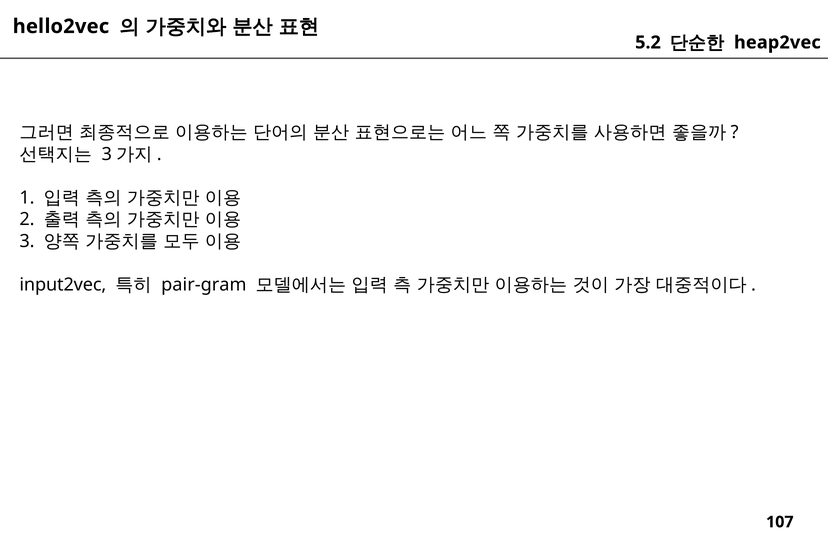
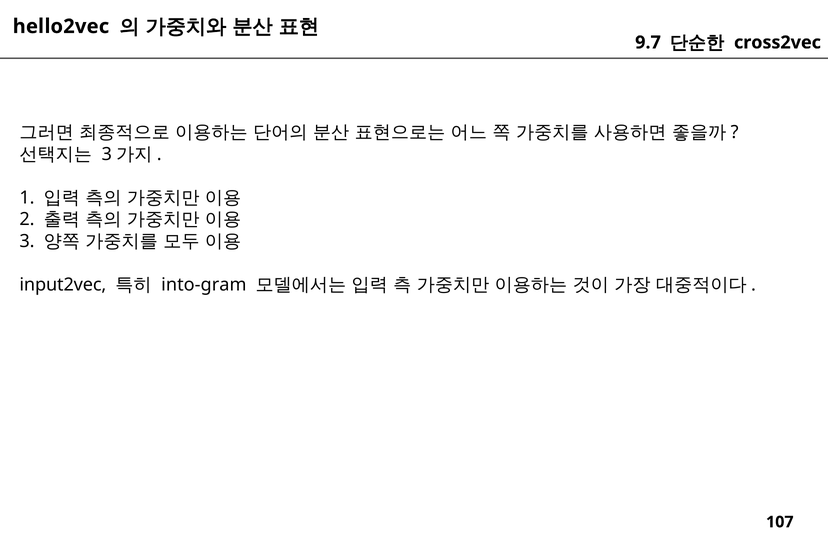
5.2: 5.2 -> 9.7
heap2vec: heap2vec -> cross2vec
pair-gram: pair-gram -> into-gram
